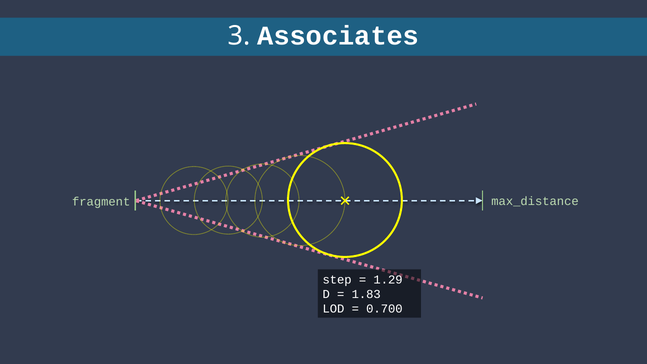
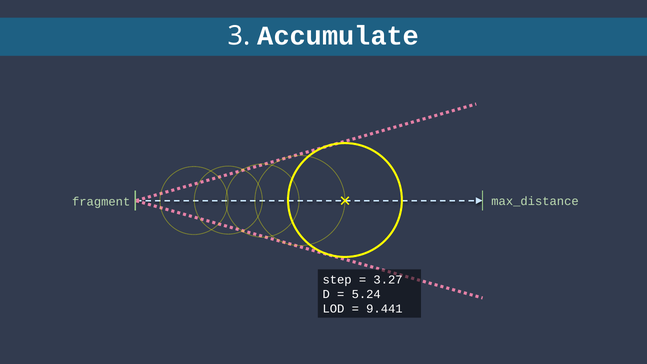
Associates: Associates -> Accumulate
1.29: 1.29 -> 3.27
1.83: 1.83 -> 5.24
0.700: 0.700 -> 9.441
